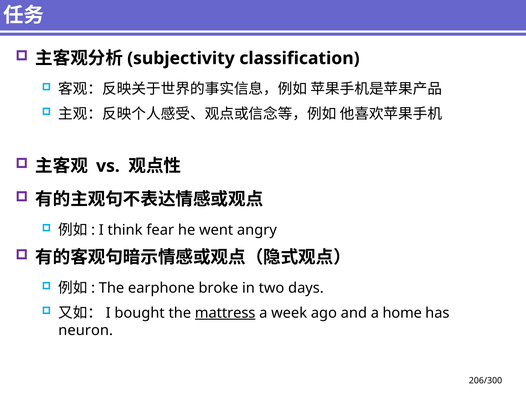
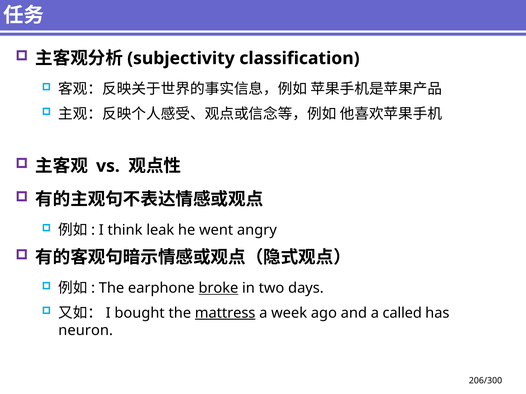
fear: fear -> leak
broke underline: none -> present
home: home -> called
